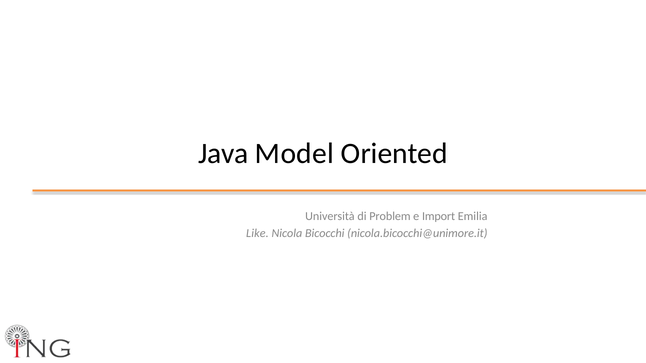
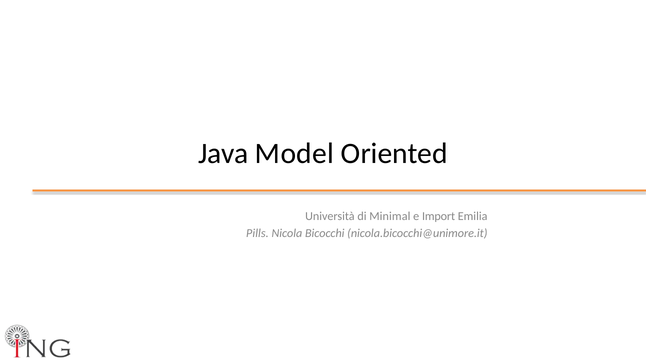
Problem: Problem -> Minimal
Like: Like -> Pills
